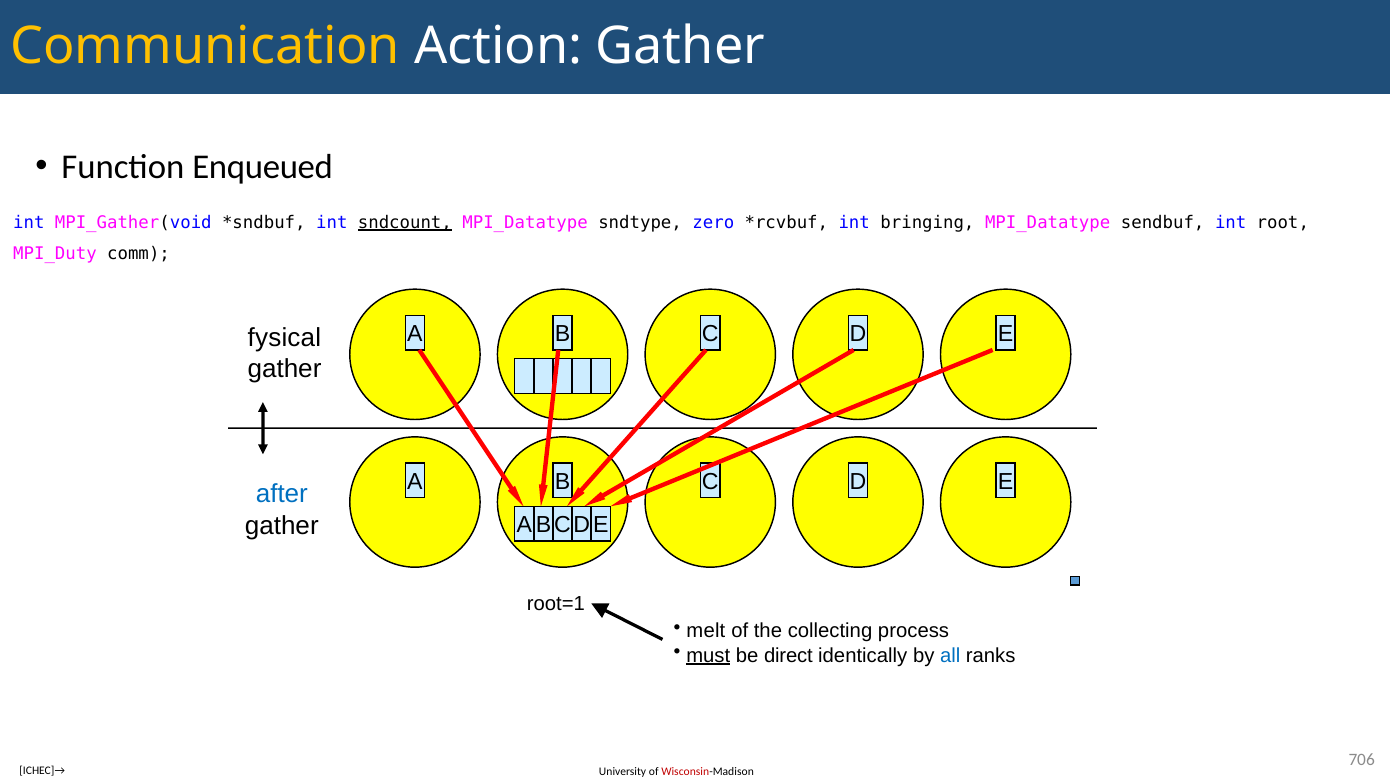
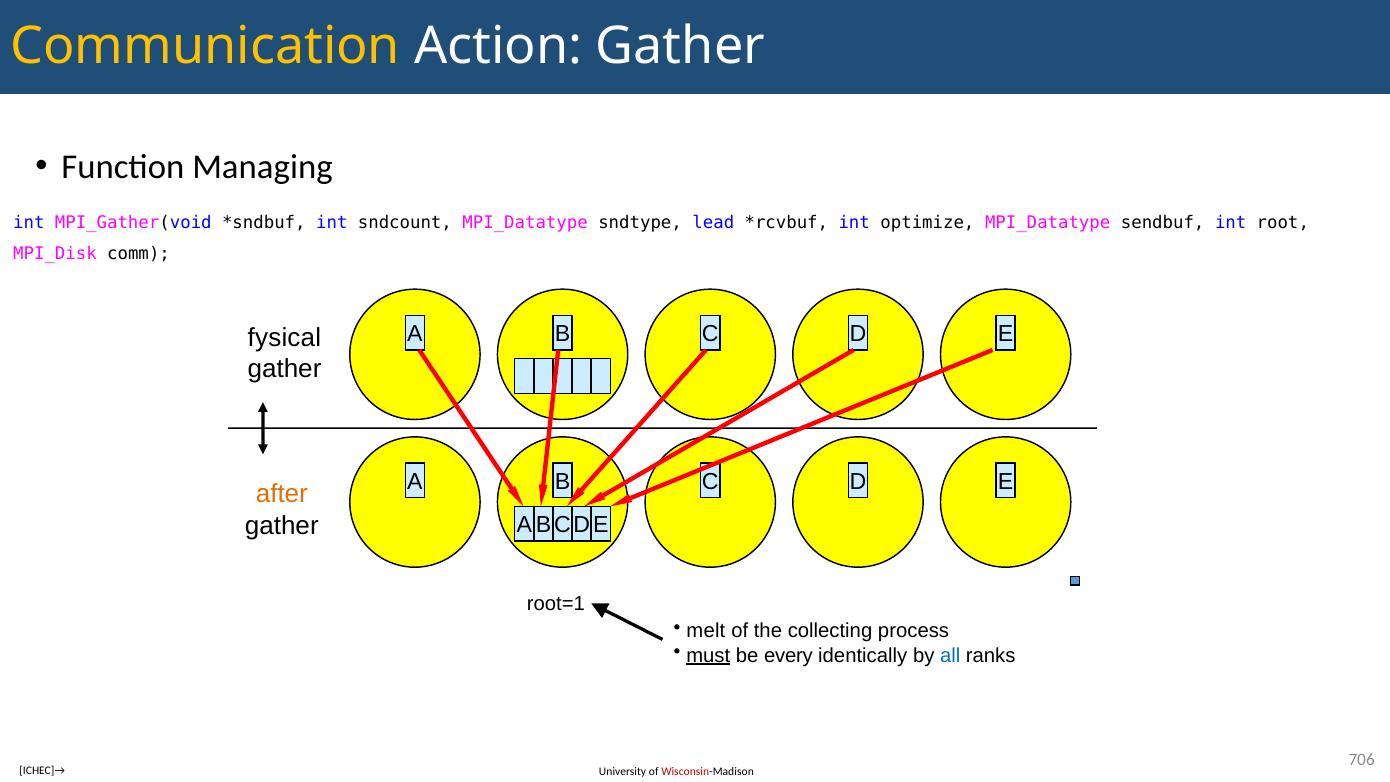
Enqueued: Enqueued -> Managing
sndcount underline: present -> none
zero: zero -> lead
bringing: bringing -> optimize
MPI_Duty: MPI_Duty -> MPI_Disk
after colour: blue -> orange
direct: direct -> every
